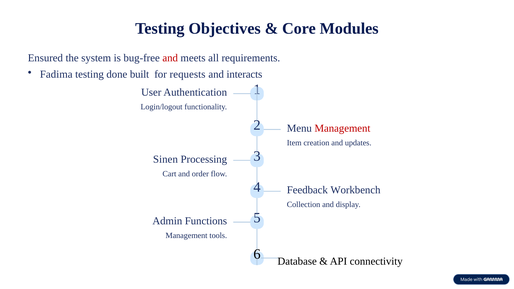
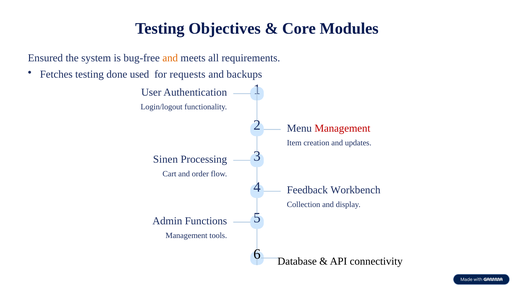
and at (170, 58) colour: red -> orange
Fadima: Fadima -> Fetches
built: built -> used
interacts: interacts -> backups
